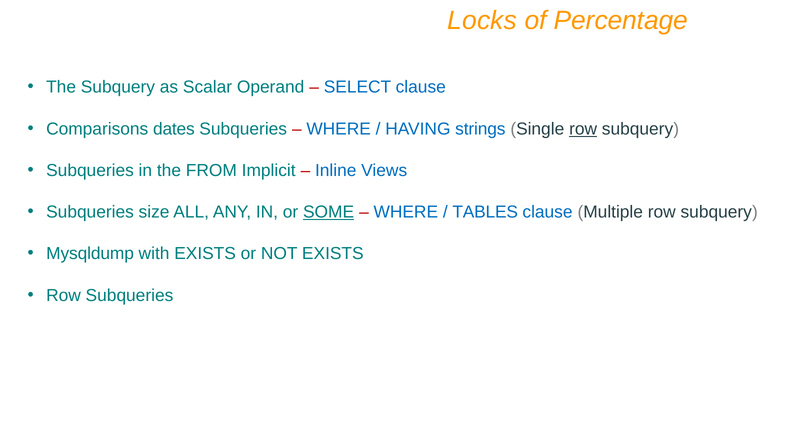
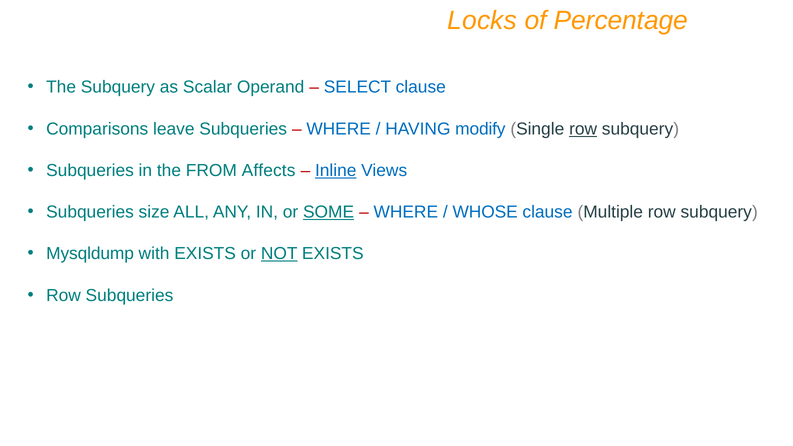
dates: dates -> leave
strings: strings -> modify
Implicit: Implicit -> Affects
Inline underline: none -> present
TABLES: TABLES -> WHOSE
NOT underline: none -> present
